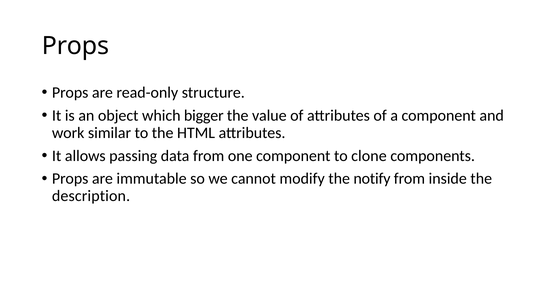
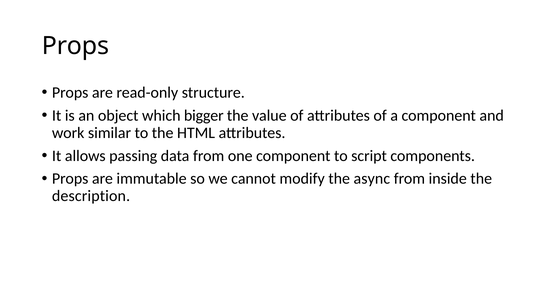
clone: clone -> script
notify: notify -> async
